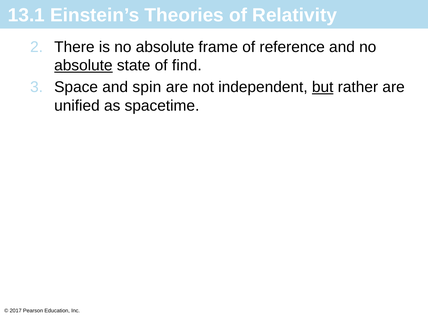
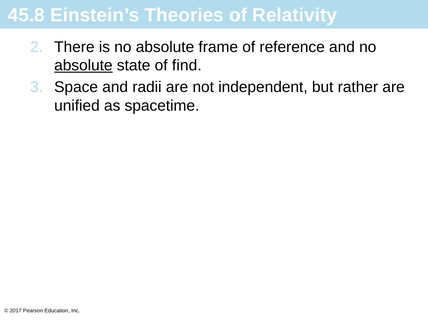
13.1: 13.1 -> 45.8
spin: spin -> radii
but underline: present -> none
